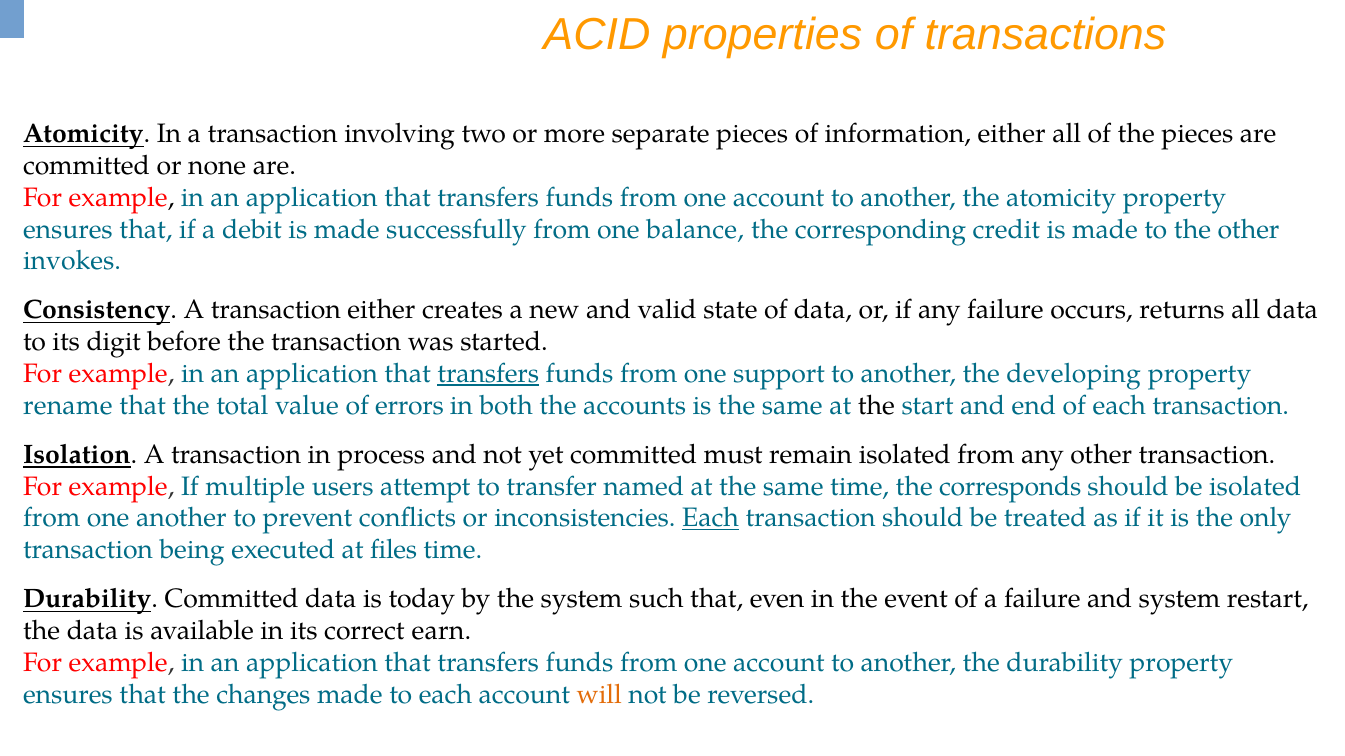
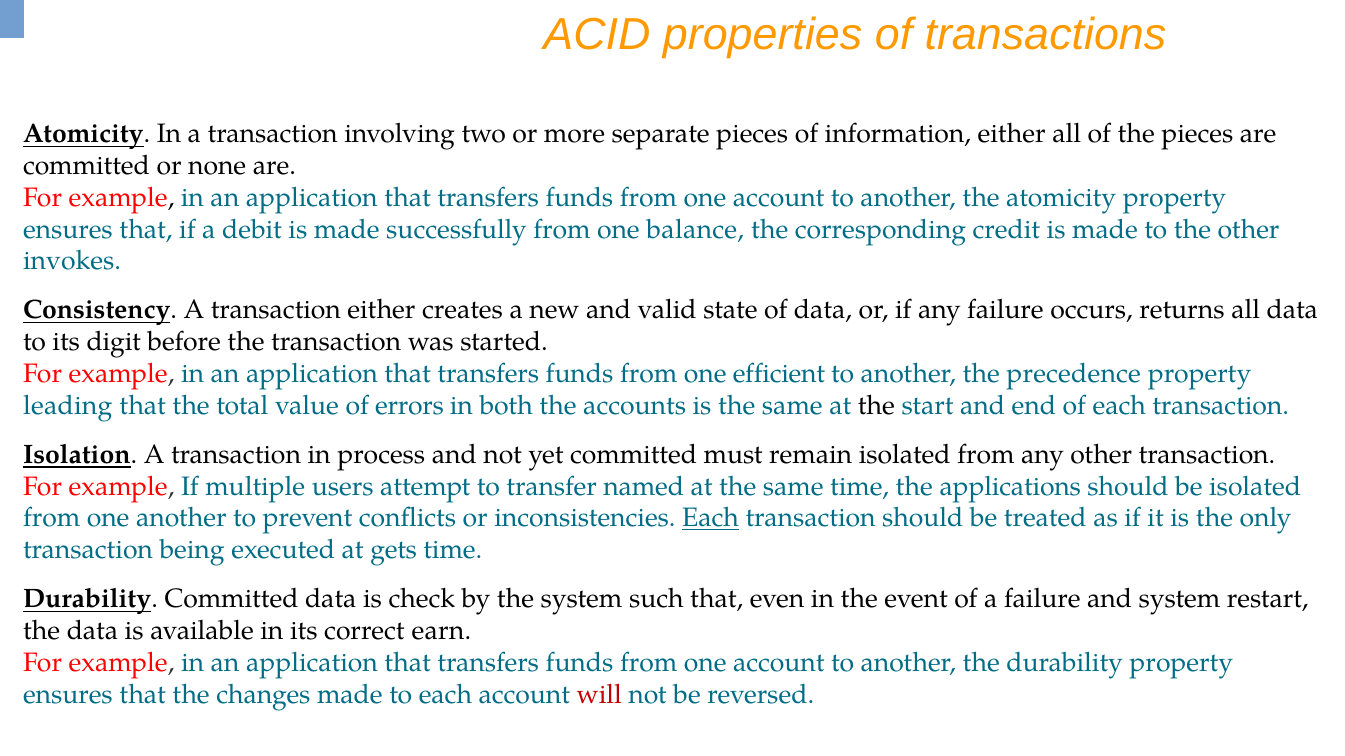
transfers at (488, 374) underline: present -> none
support: support -> efficient
developing: developing -> precedence
rename: rename -> leading
corresponds: corresponds -> applications
files: files -> gets
today: today -> check
will colour: orange -> red
